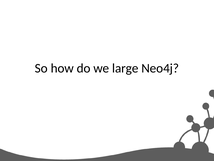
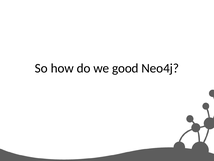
large: large -> good
